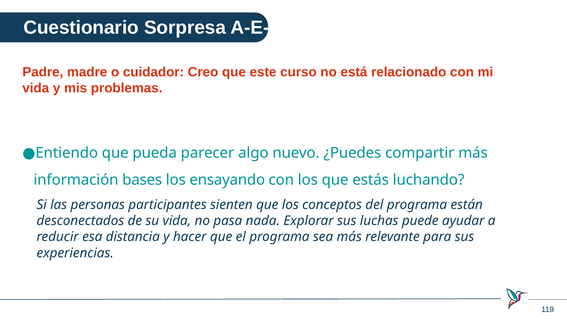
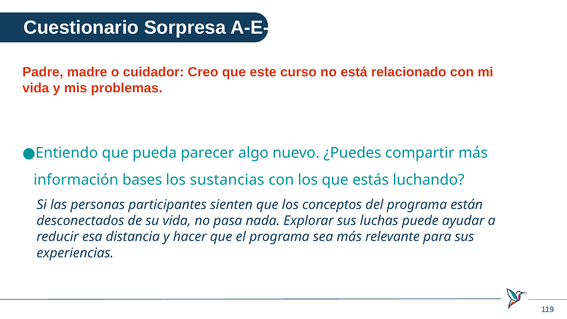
ensayando: ensayando -> sustancias
